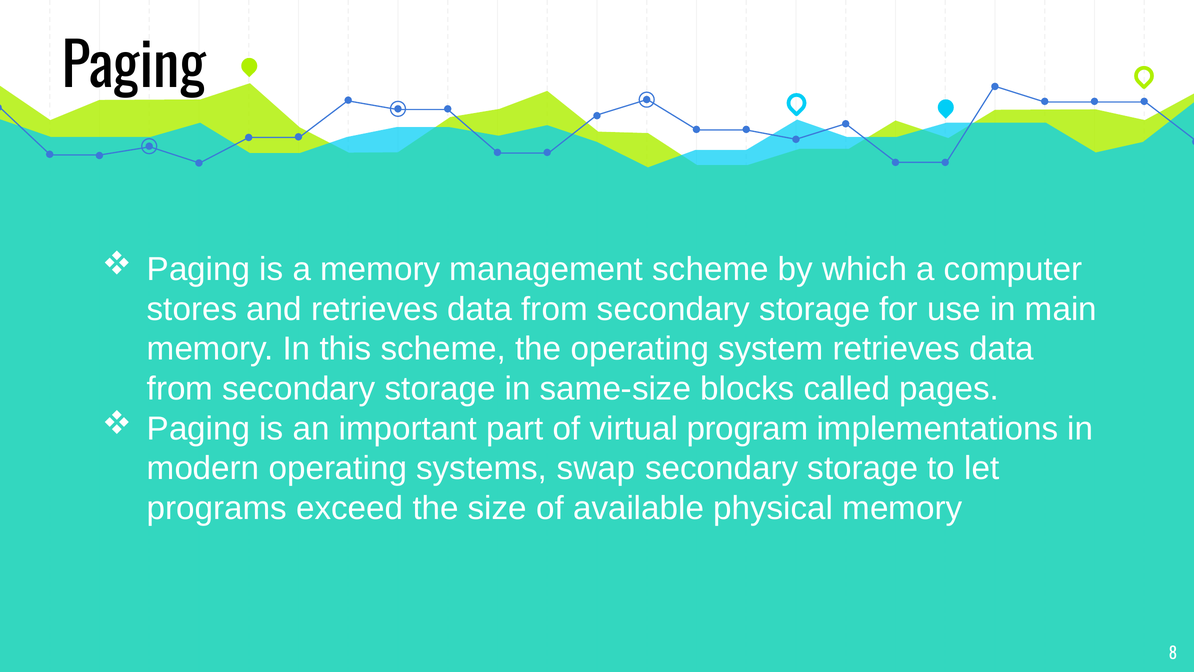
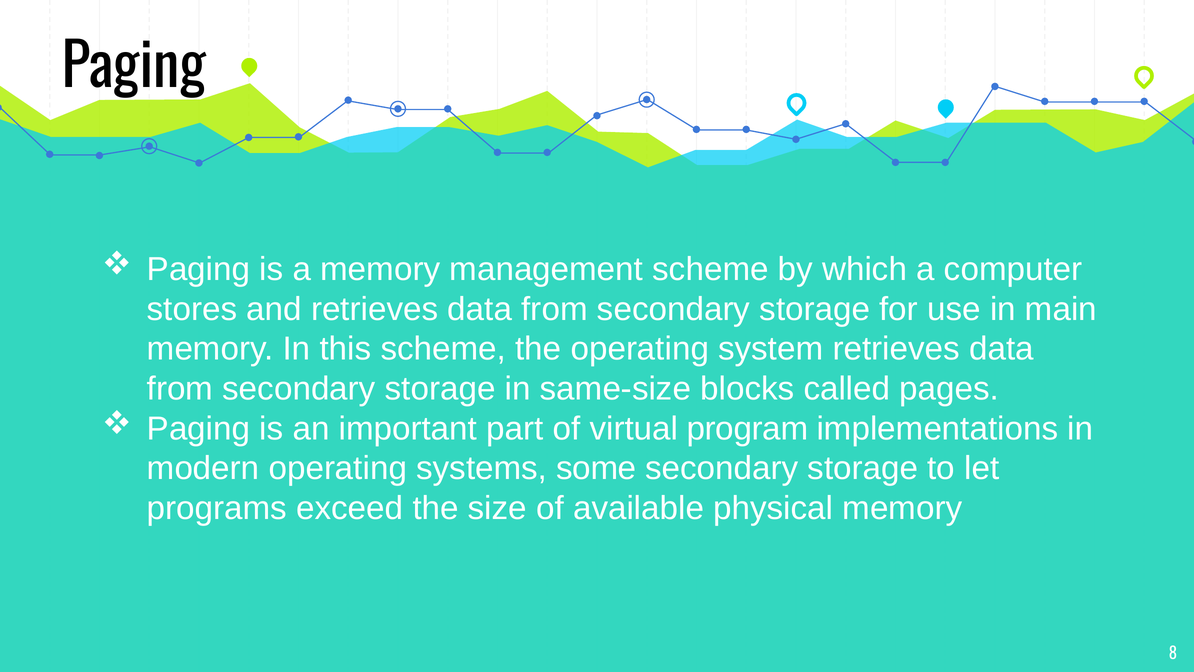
swap: swap -> some
